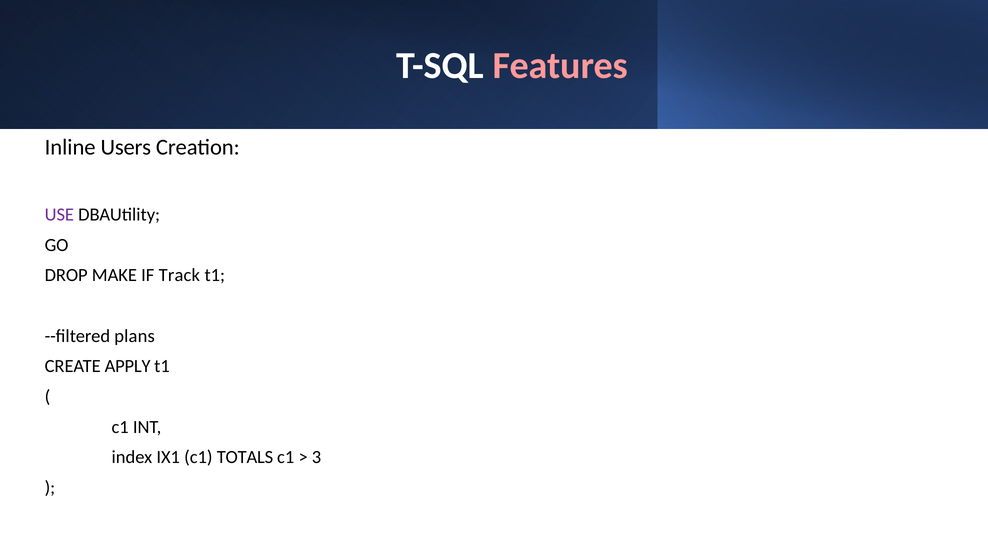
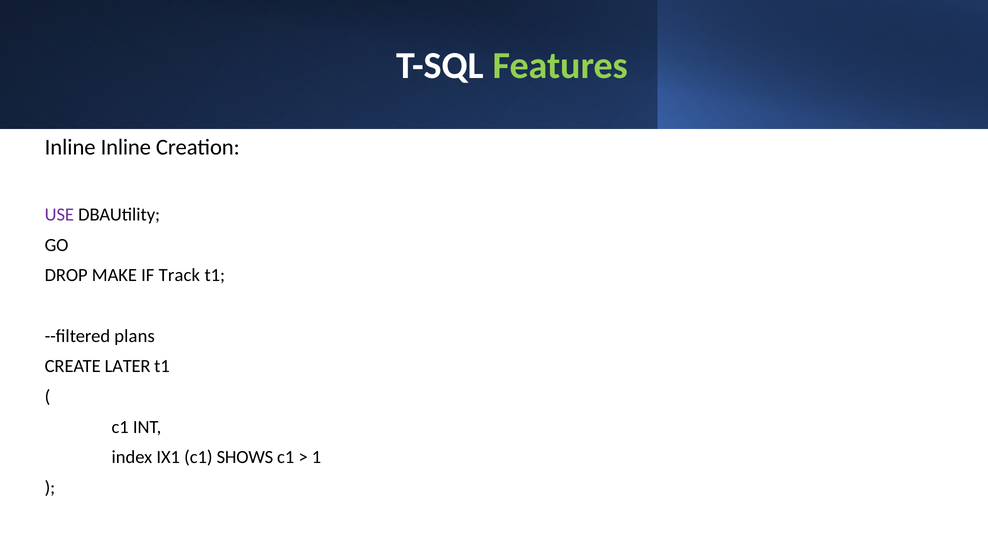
Features colour: pink -> light green
Inline Users: Users -> Inline
APPLY: APPLY -> LATER
TOTALS: TOTALS -> SHOWS
3: 3 -> 1
